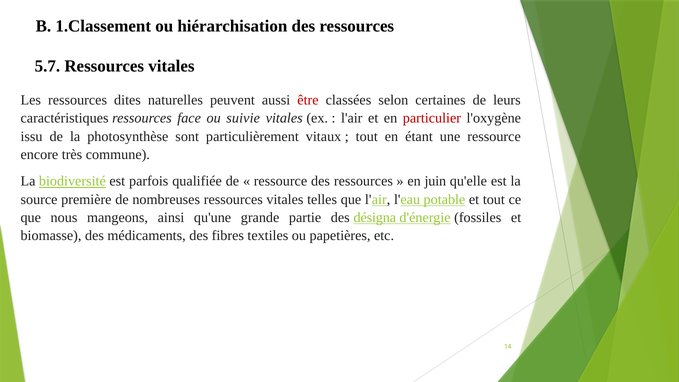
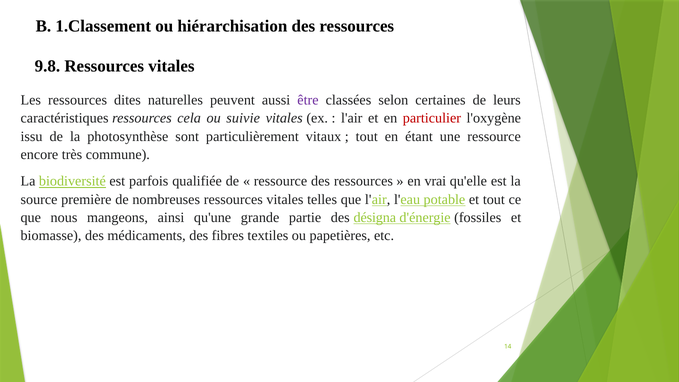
5.7: 5.7 -> 9.8
être colour: red -> purple
face: face -> cela
juin: juin -> vrai
